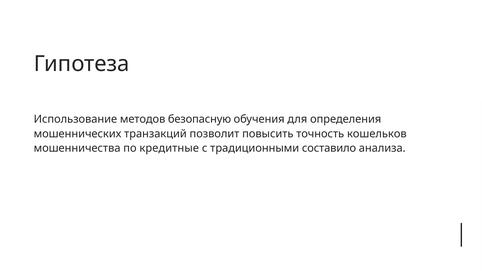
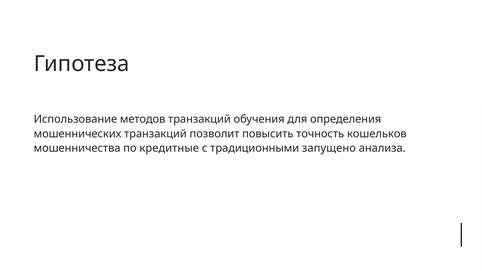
методов безопасную: безопасную -> транзакций
составило: составило -> запущено
